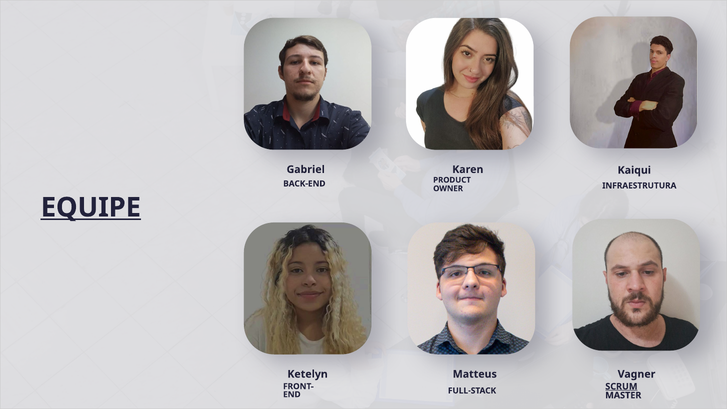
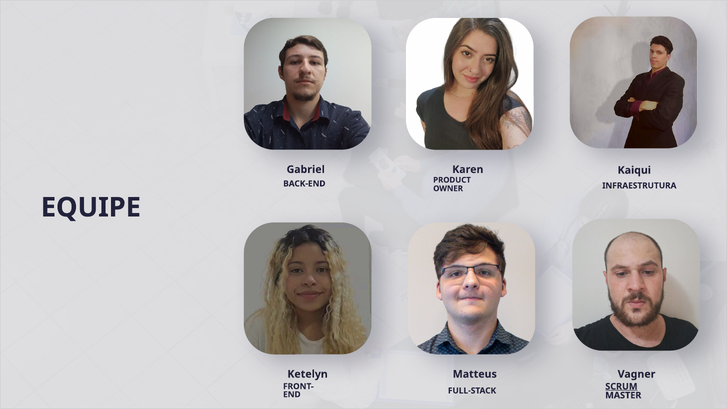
EQUIPE underline: present -> none
